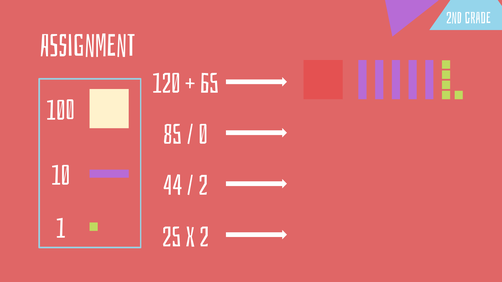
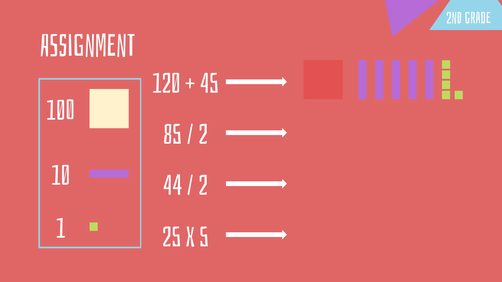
65: 65 -> 45
0 at (203, 135): 0 -> 2
x 2: 2 -> 5
